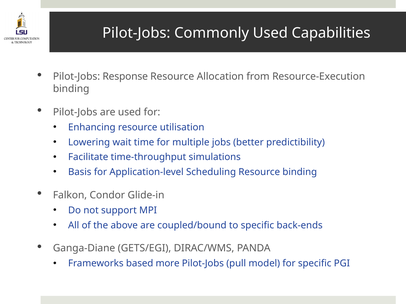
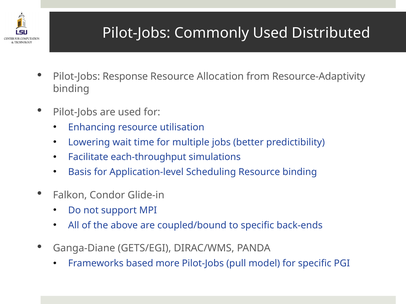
Capabilities: Capabilities -> Distributed
Resource-Execution: Resource-Execution -> Resource-Adaptivity
time-throughput: time-throughput -> each-throughput
